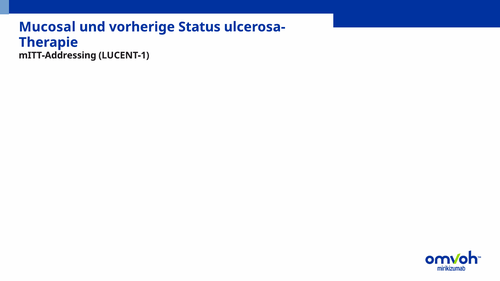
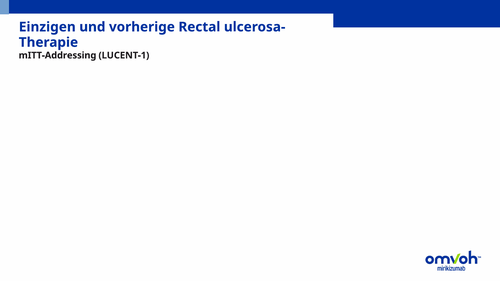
Mucosal: Mucosal -> Einzigen
Status: Status -> Rectal
